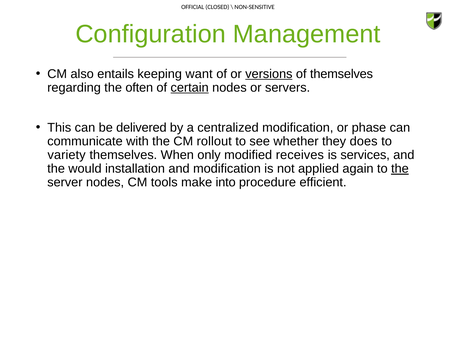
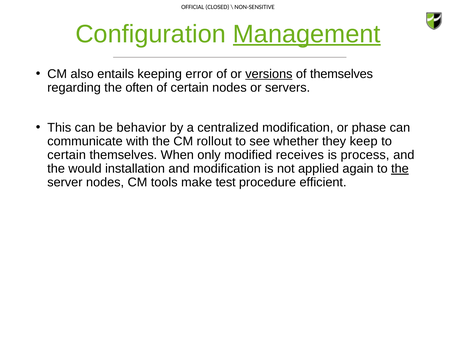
Management underline: none -> present
want: want -> error
certain at (190, 88) underline: present -> none
delivered: delivered -> behavior
does: does -> keep
variety at (67, 155): variety -> certain
services: services -> process
into: into -> test
